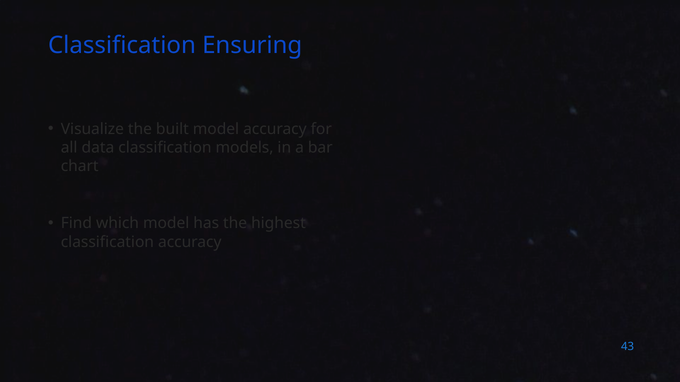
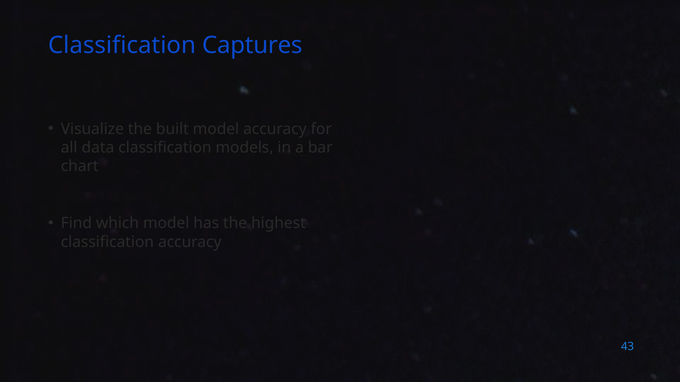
Ensuring: Ensuring -> Captures
